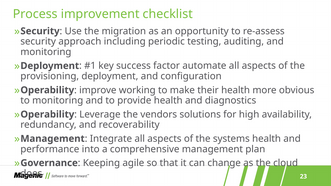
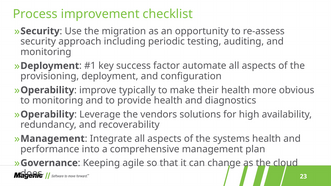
working: working -> typically
